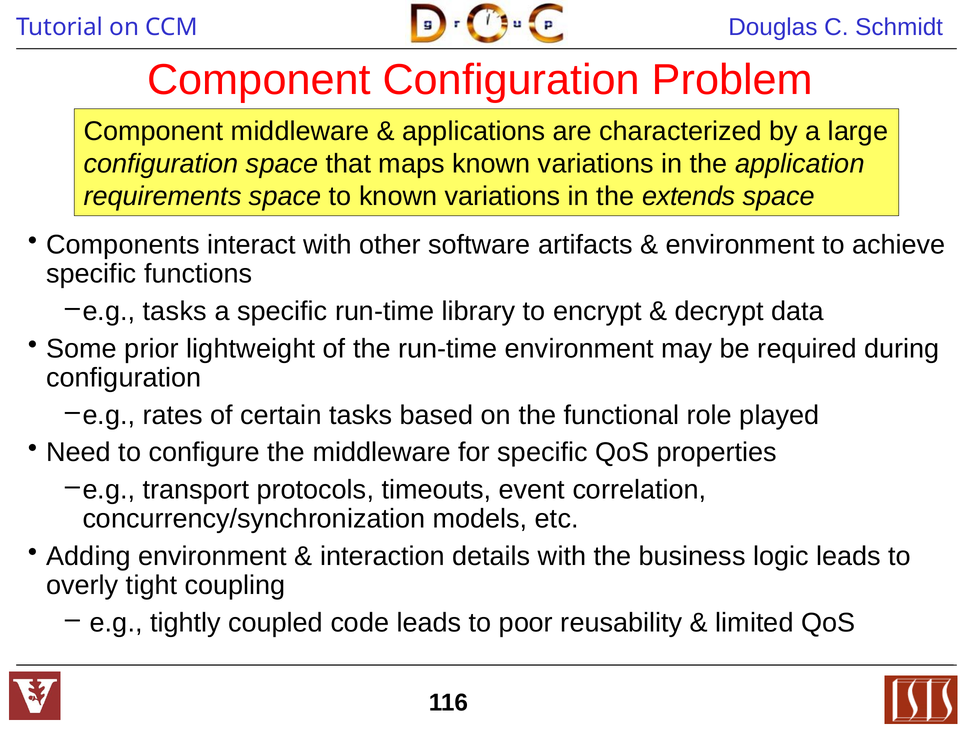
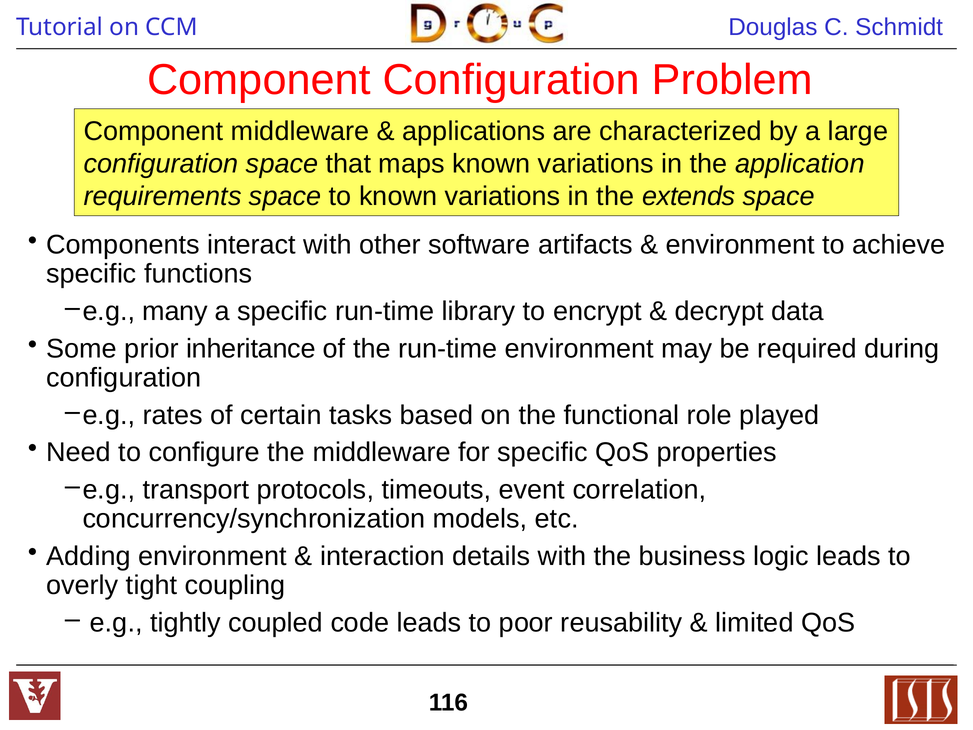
e.g tasks: tasks -> many
lightweight: lightweight -> inheritance
